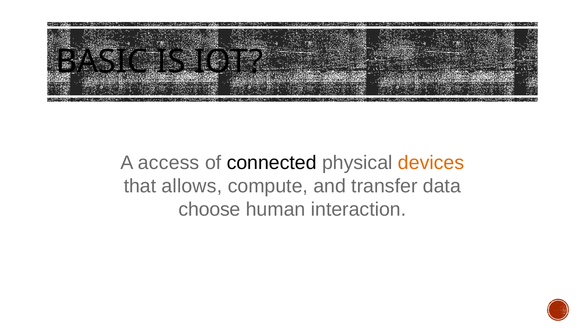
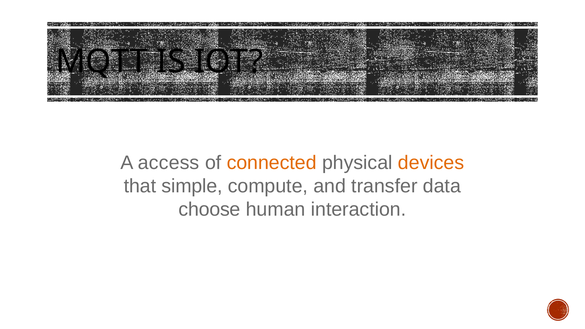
BASIC: BASIC -> MQTT
connected colour: black -> orange
allows: allows -> simple
